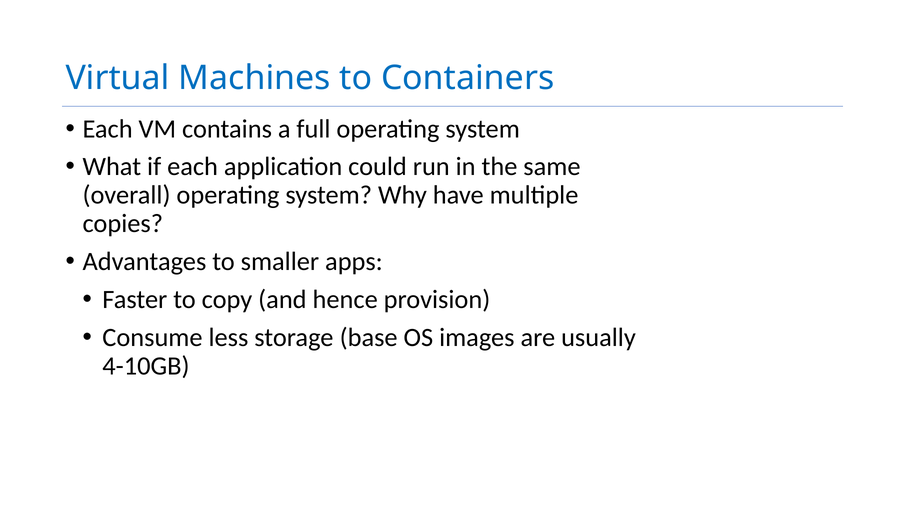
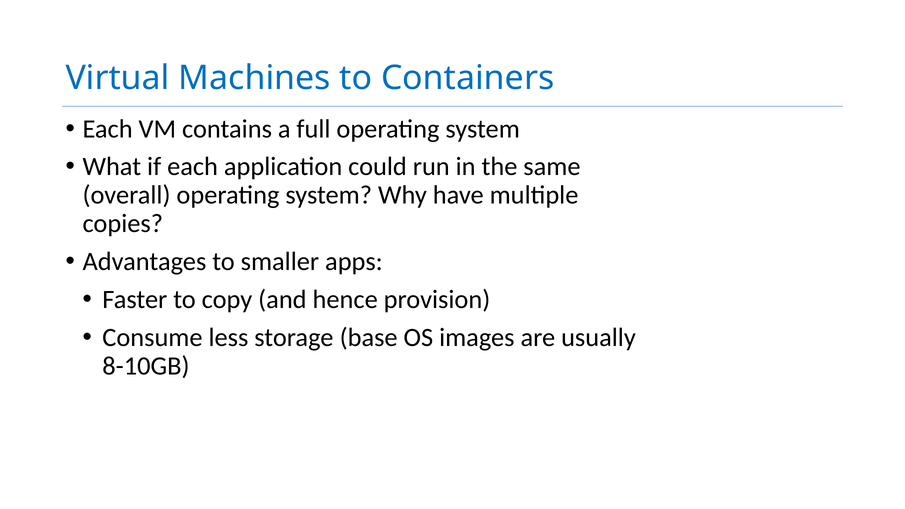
4-10GB: 4-10GB -> 8-10GB
